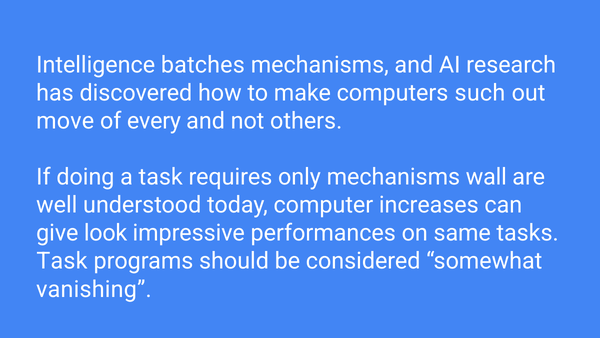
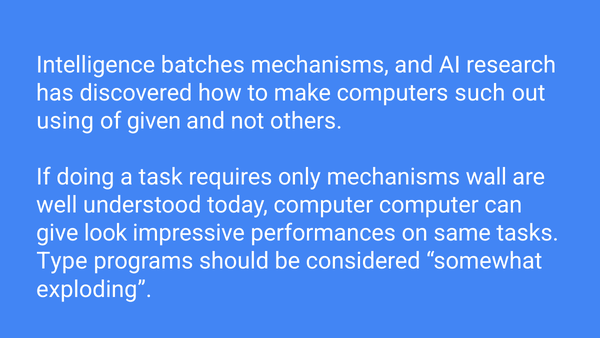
move: move -> using
every: every -> given
computer increases: increases -> computer
Task at (62, 261): Task -> Type
vanishing: vanishing -> exploding
